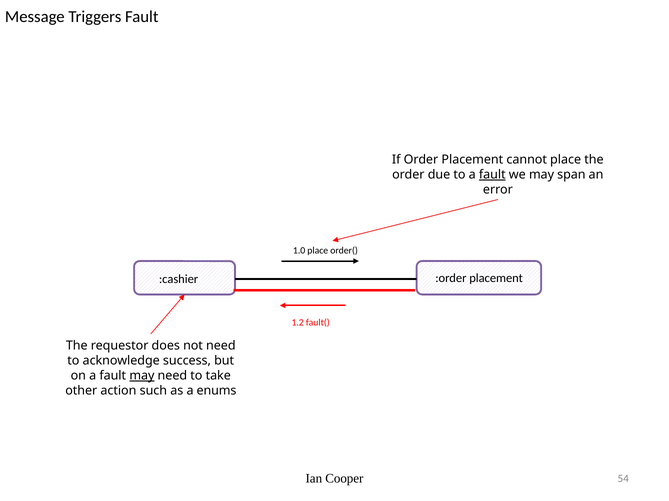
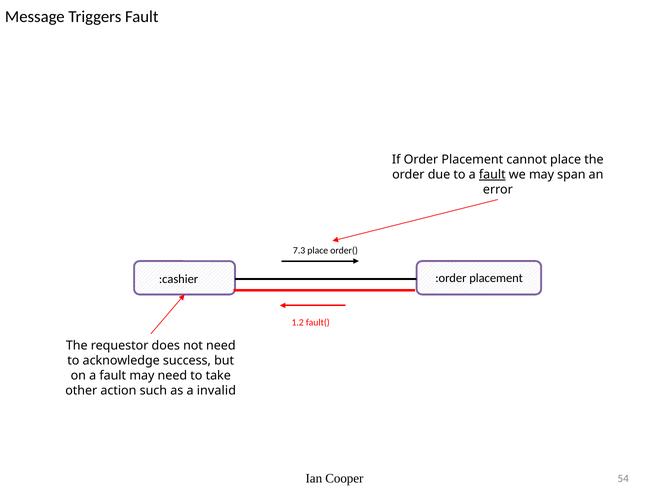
1.0: 1.0 -> 7.3
may at (142, 376) underline: present -> none
enums: enums -> invalid
